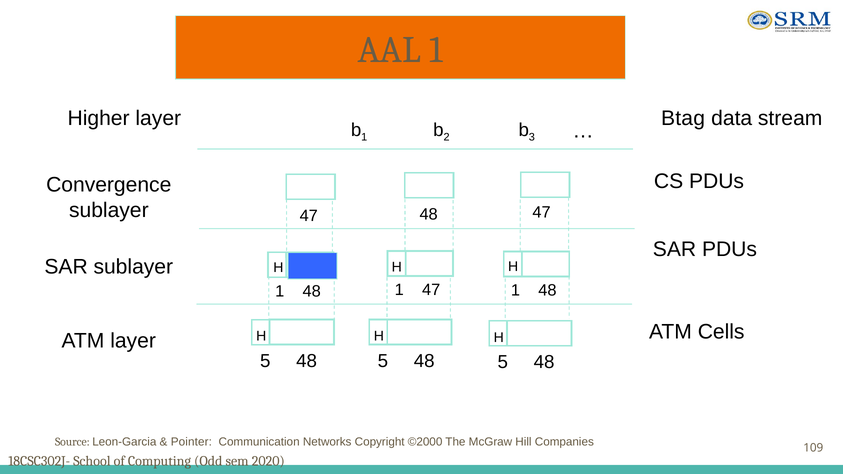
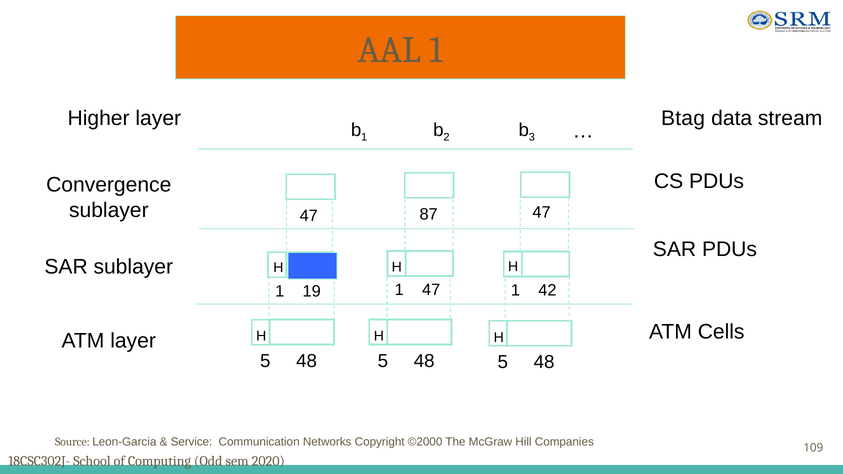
47 48: 48 -> 87
48 at (312, 291): 48 -> 19
1 47 1 48: 48 -> 42
Pointer: Pointer -> Service
